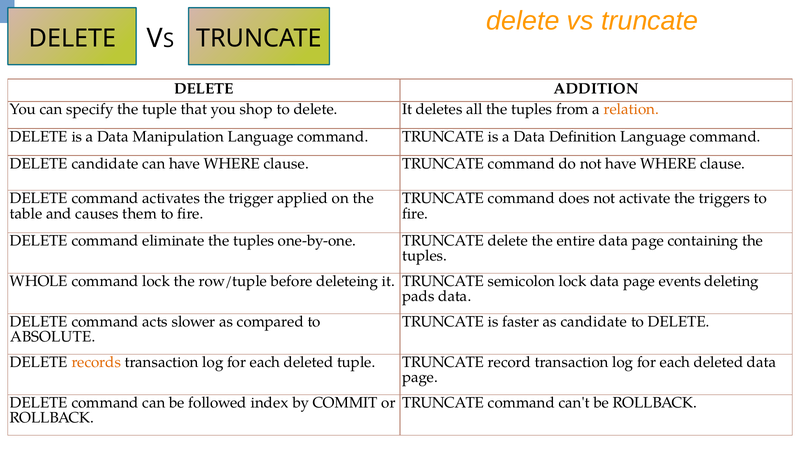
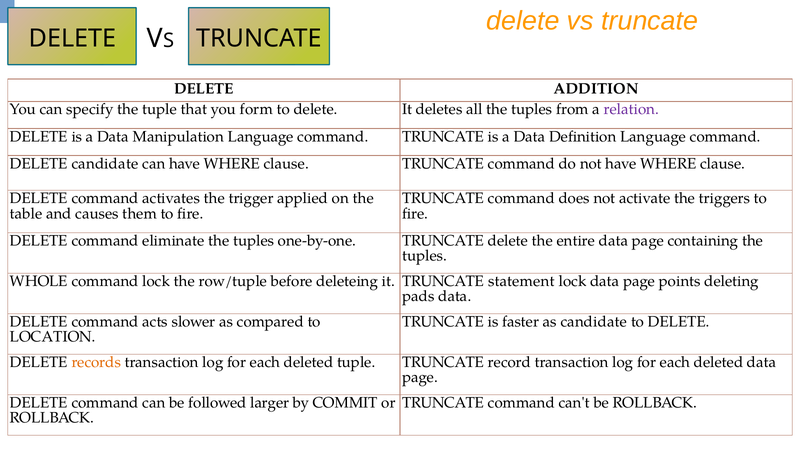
shop: shop -> form
relation colour: orange -> purple
semicolon: semicolon -> statement
events: events -> points
ABSOLUTE: ABSOLUTE -> LOCATION
index: index -> larger
